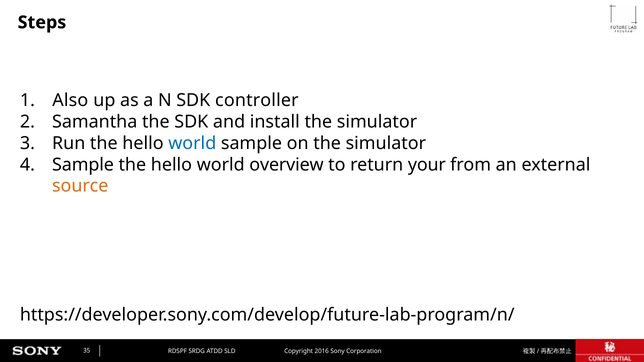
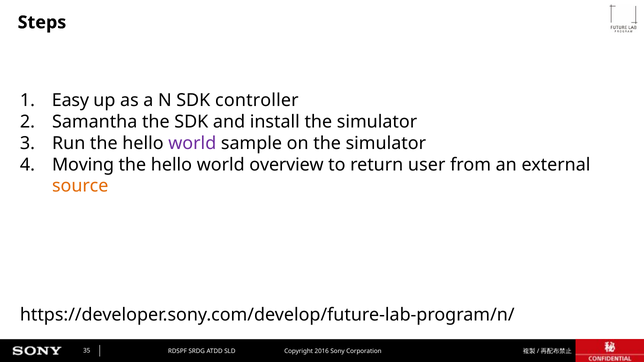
Also: Also -> Easy
world at (192, 143) colour: blue -> purple
Sample at (83, 165): Sample -> Moving
your: your -> user
